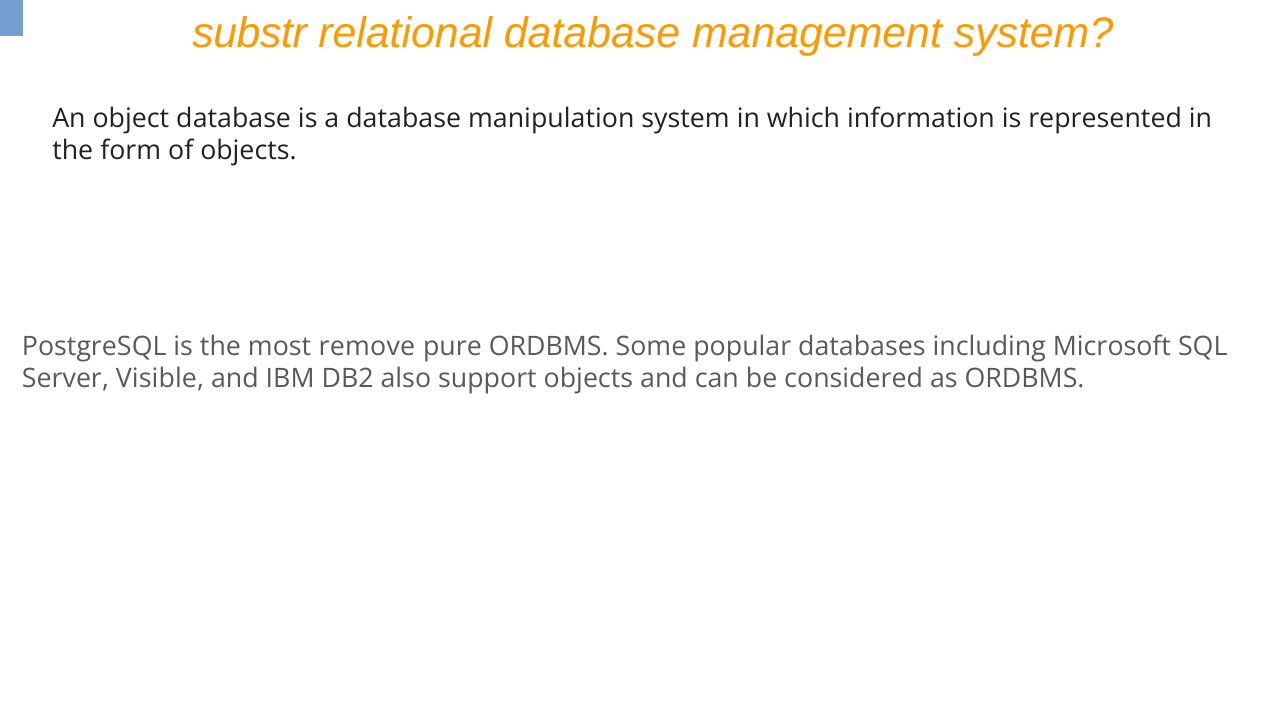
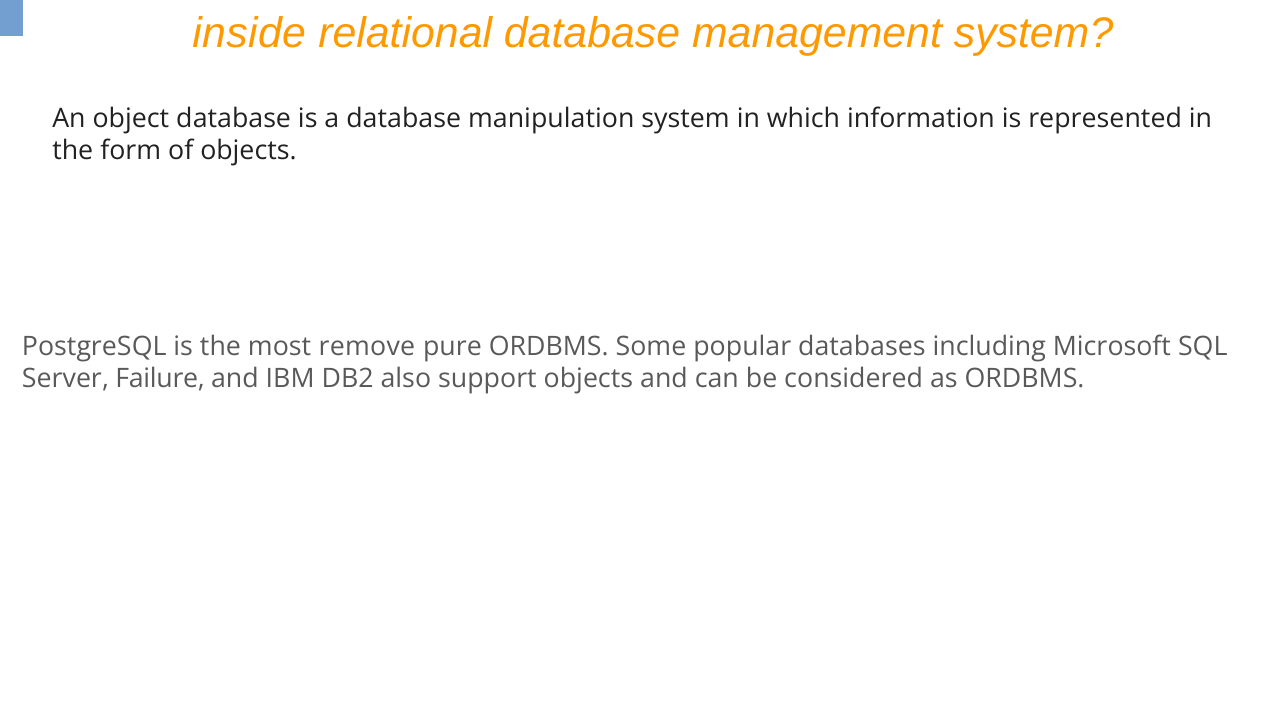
substr: substr -> inside
Visible: Visible -> Failure
